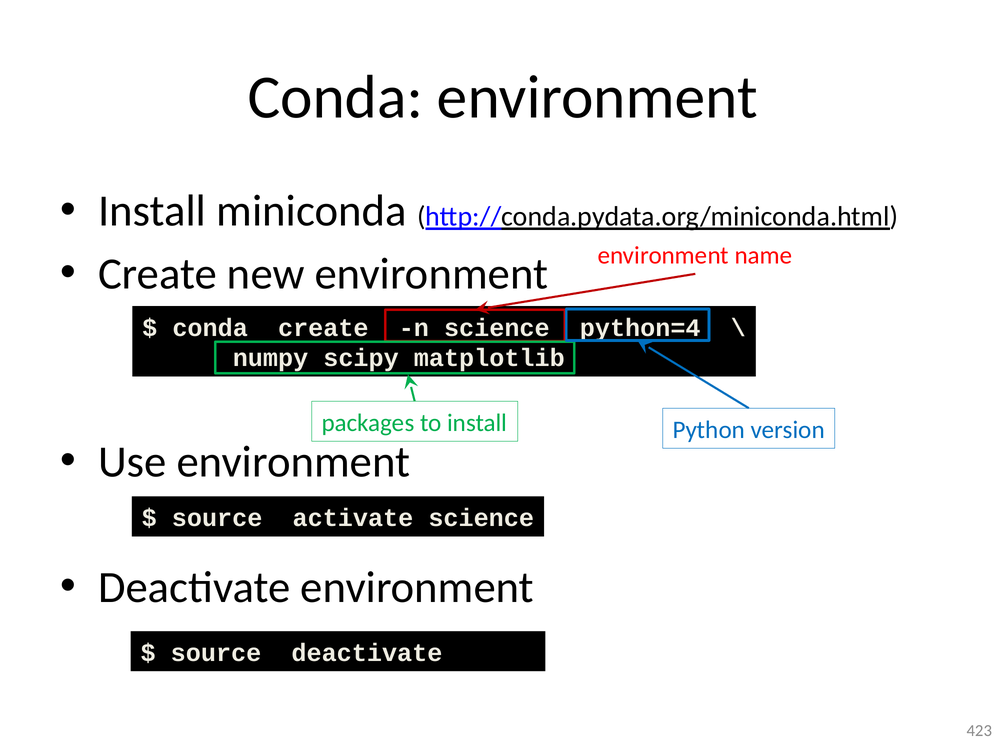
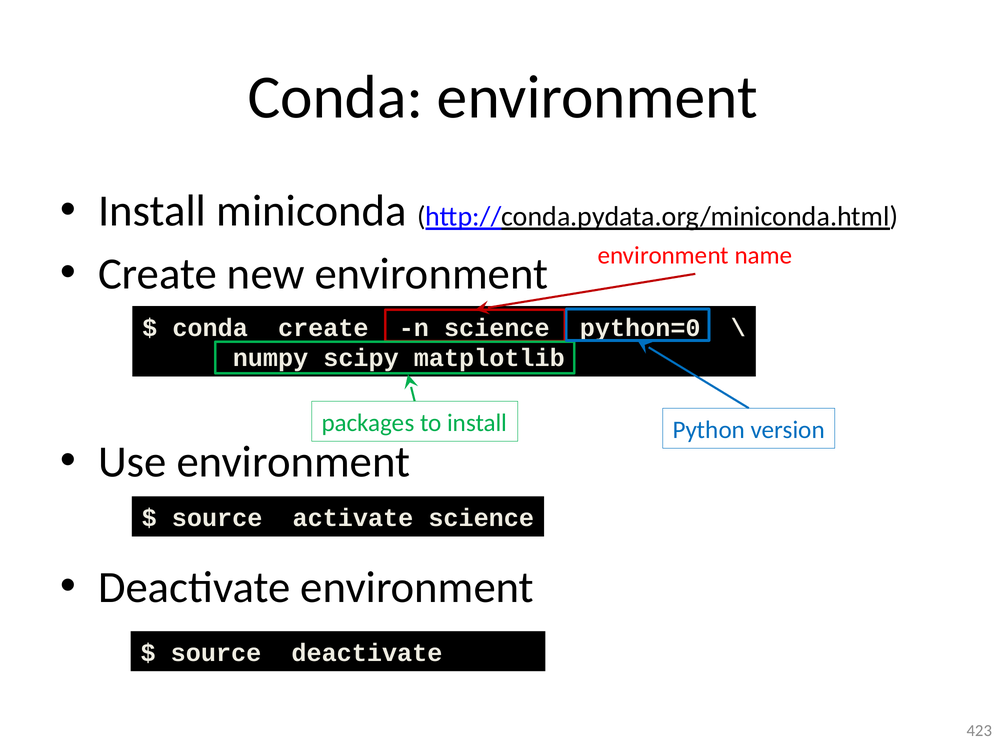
python=4: python=4 -> python=0
